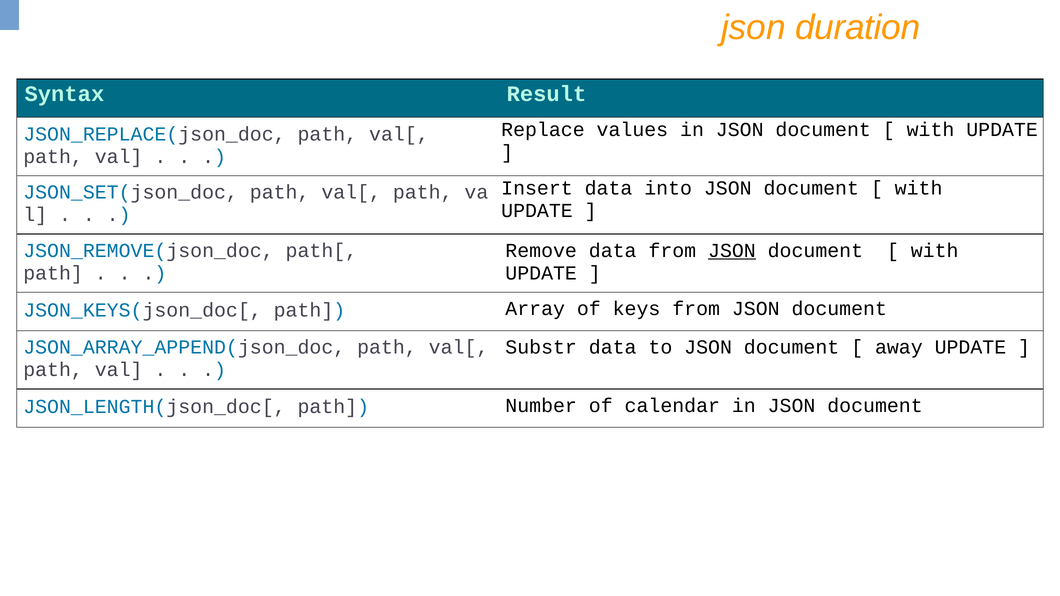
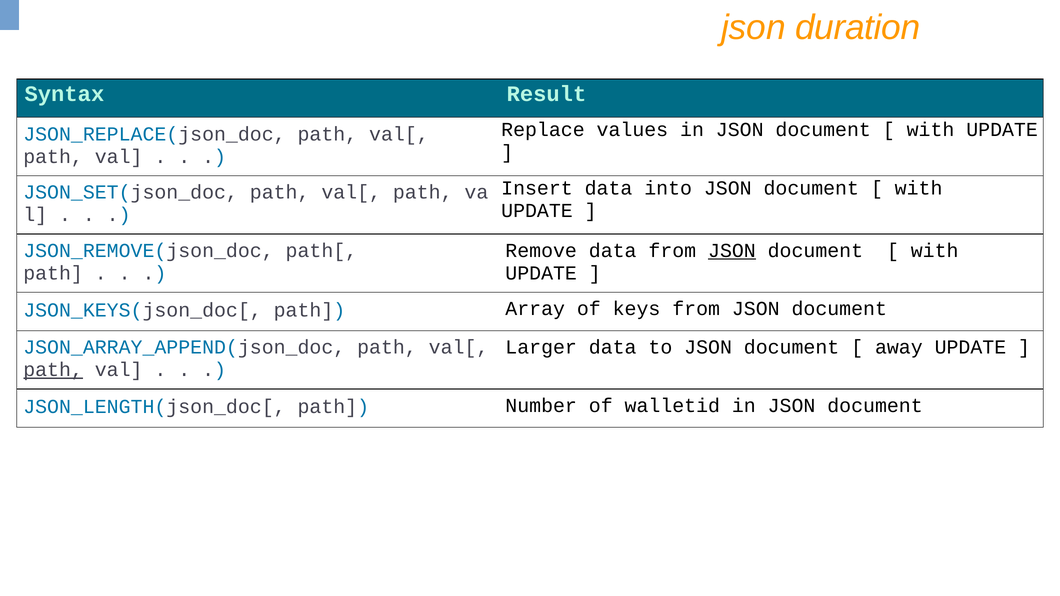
Substr: Substr -> Larger
path at (53, 370) underline: none -> present
calendar: calendar -> walletid
